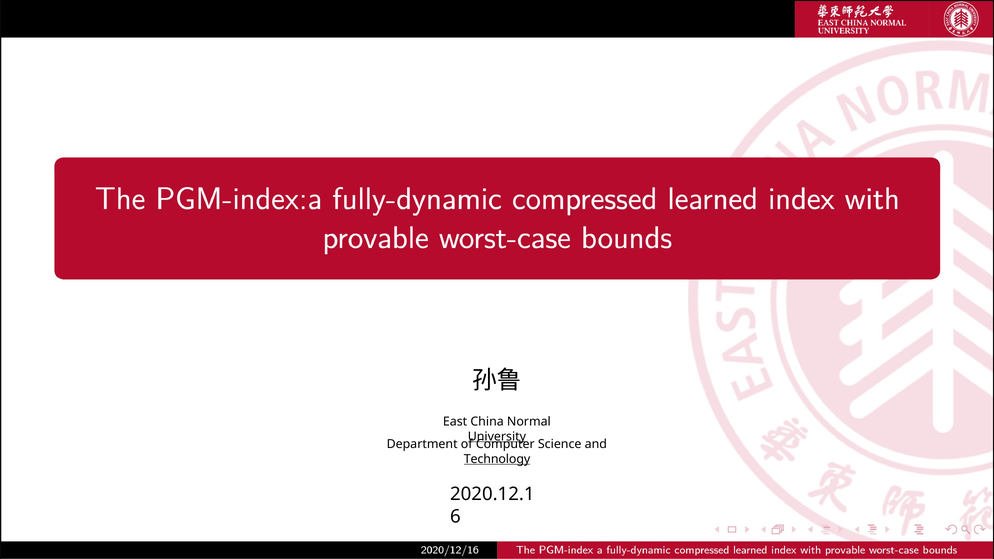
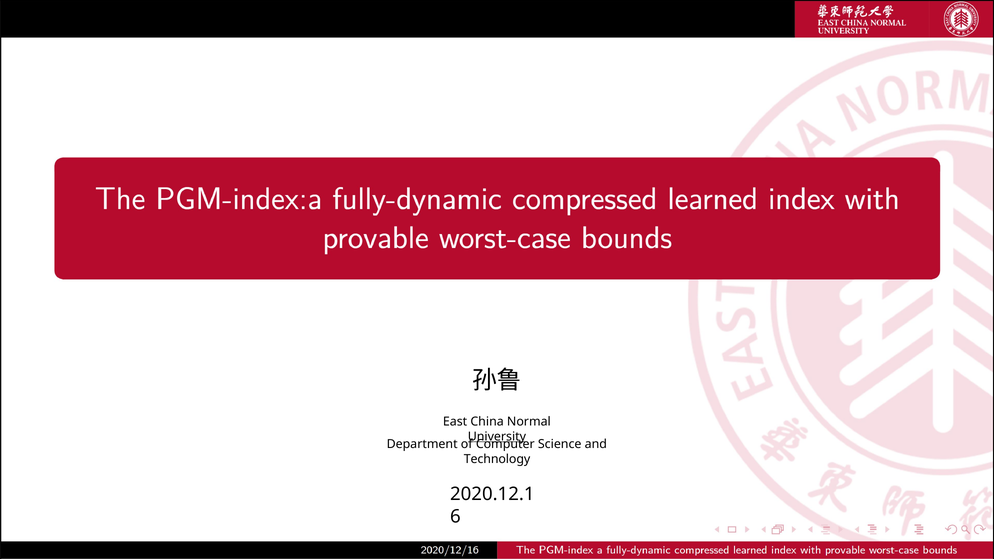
Technology underline: present -> none
